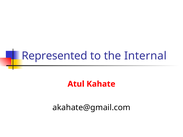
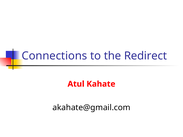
Represented: Represented -> Connections
Internal: Internal -> Redirect
